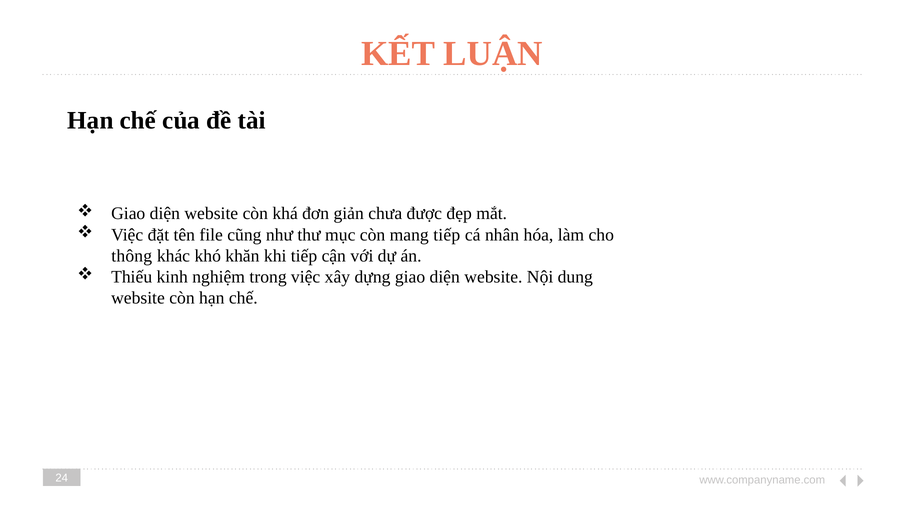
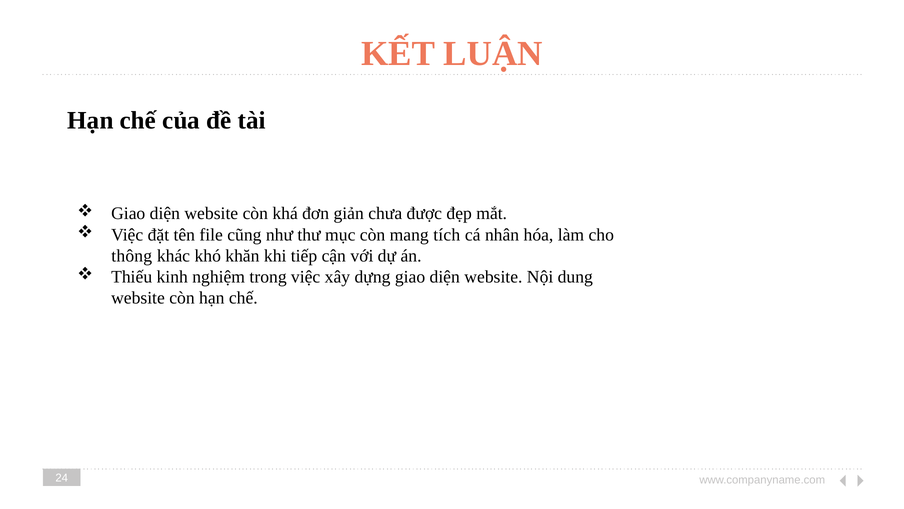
mang tiếp: tiếp -> tích
